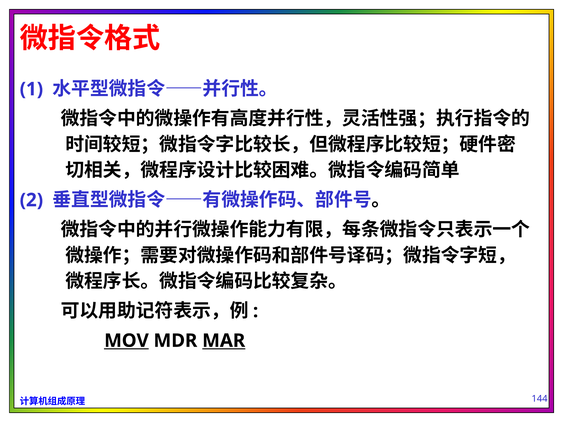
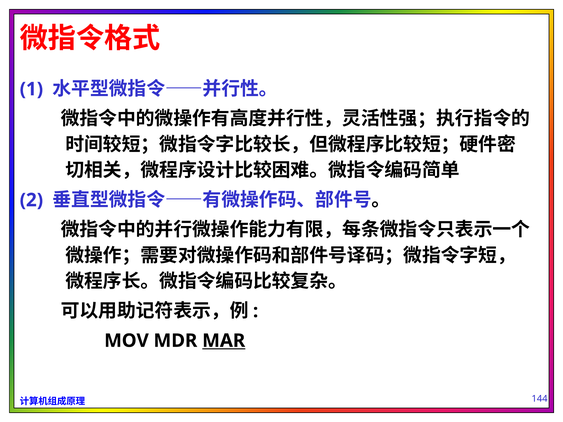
MOV underline: present -> none
